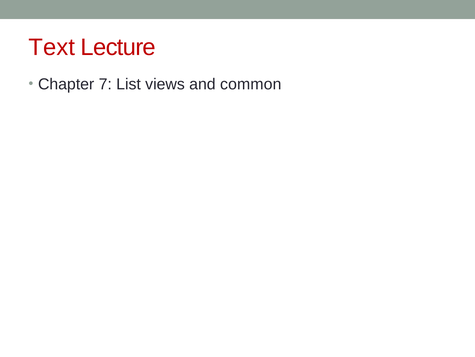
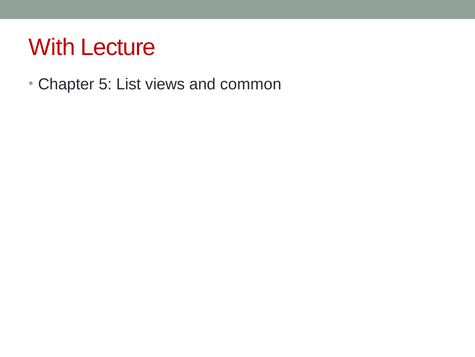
Text: Text -> With
7: 7 -> 5
